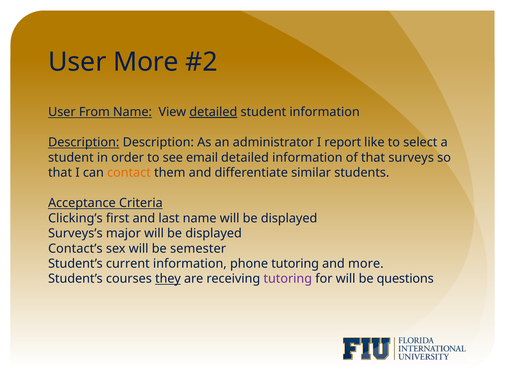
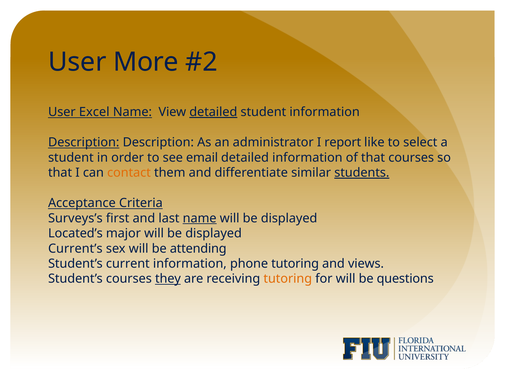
From: From -> Excel
that surveys: surveys -> courses
students underline: none -> present
Clicking’s: Clicking’s -> Surveys’s
name at (200, 218) underline: none -> present
Surveys’s: Surveys’s -> Located’s
Contact’s: Contact’s -> Current’s
semester: semester -> attending
and more: more -> views
tutoring at (288, 279) colour: purple -> orange
